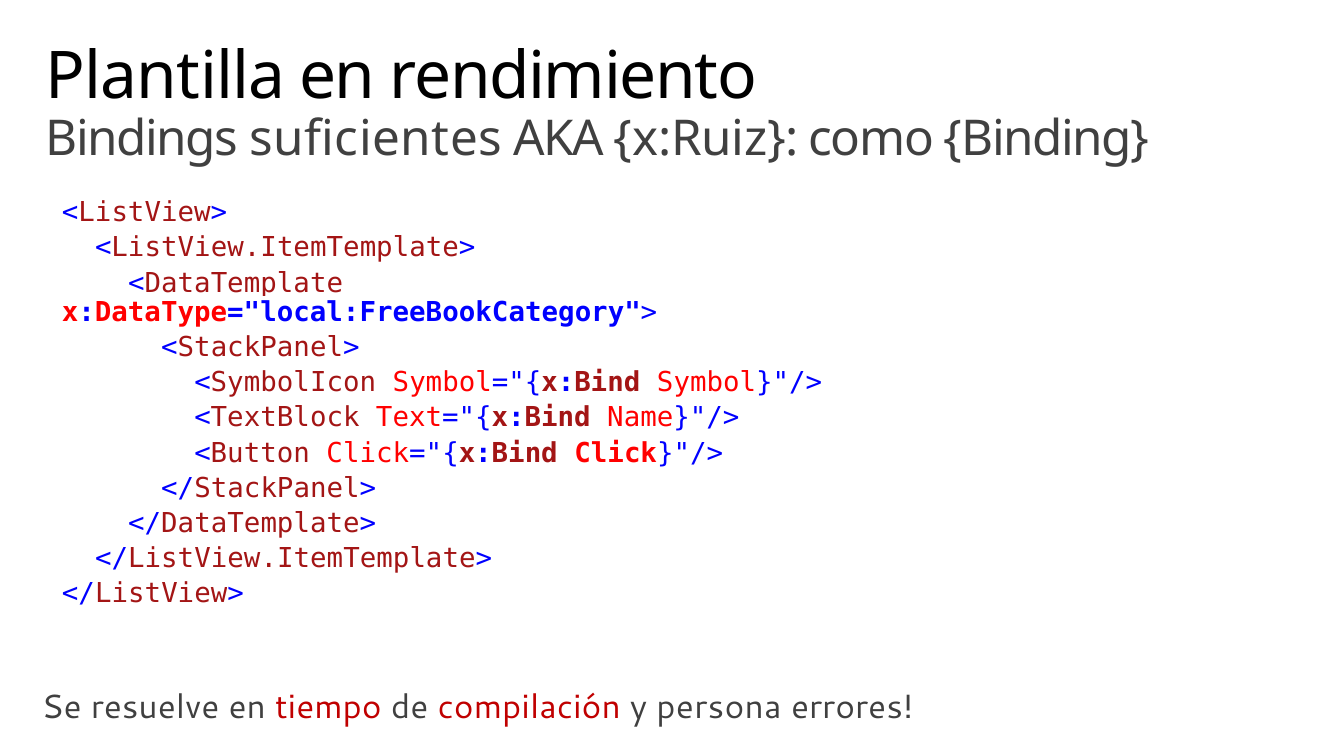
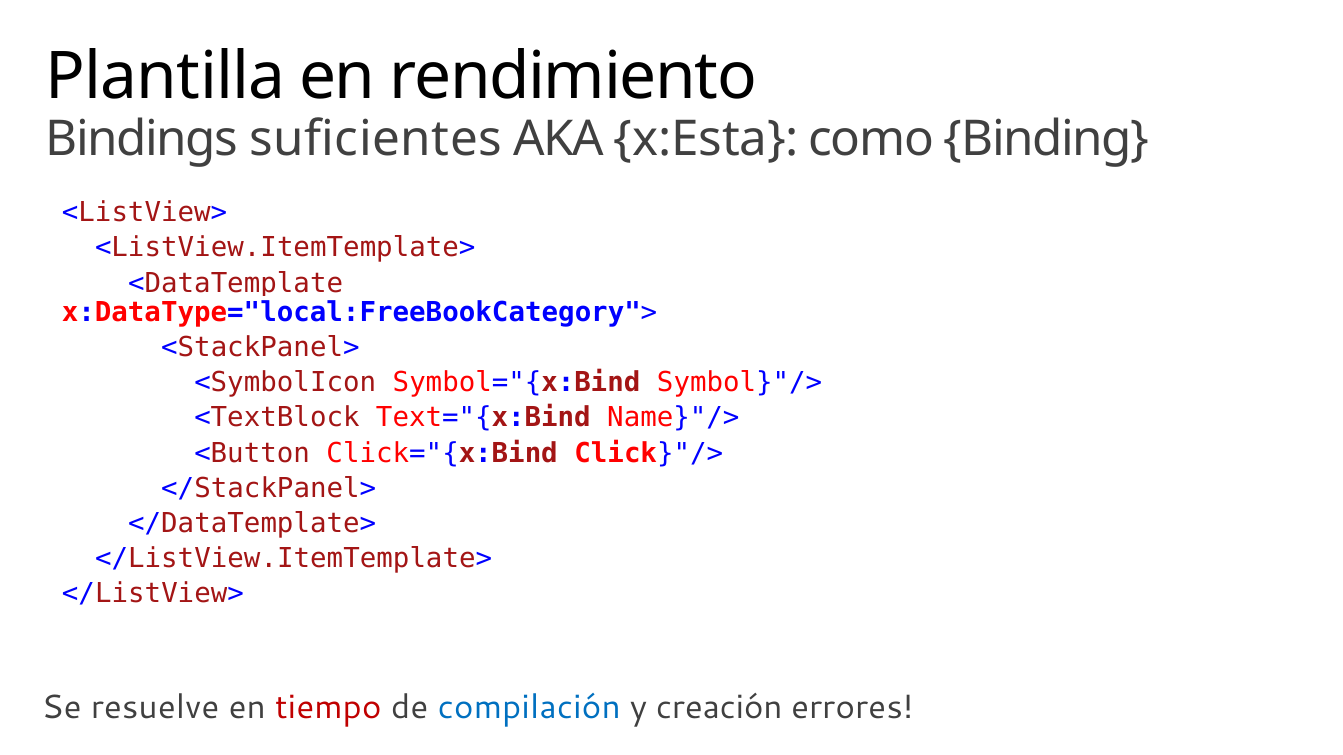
x:Ruiz: x:Ruiz -> x:Esta
compilación colour: red -> blue
persona: persona -> creación
